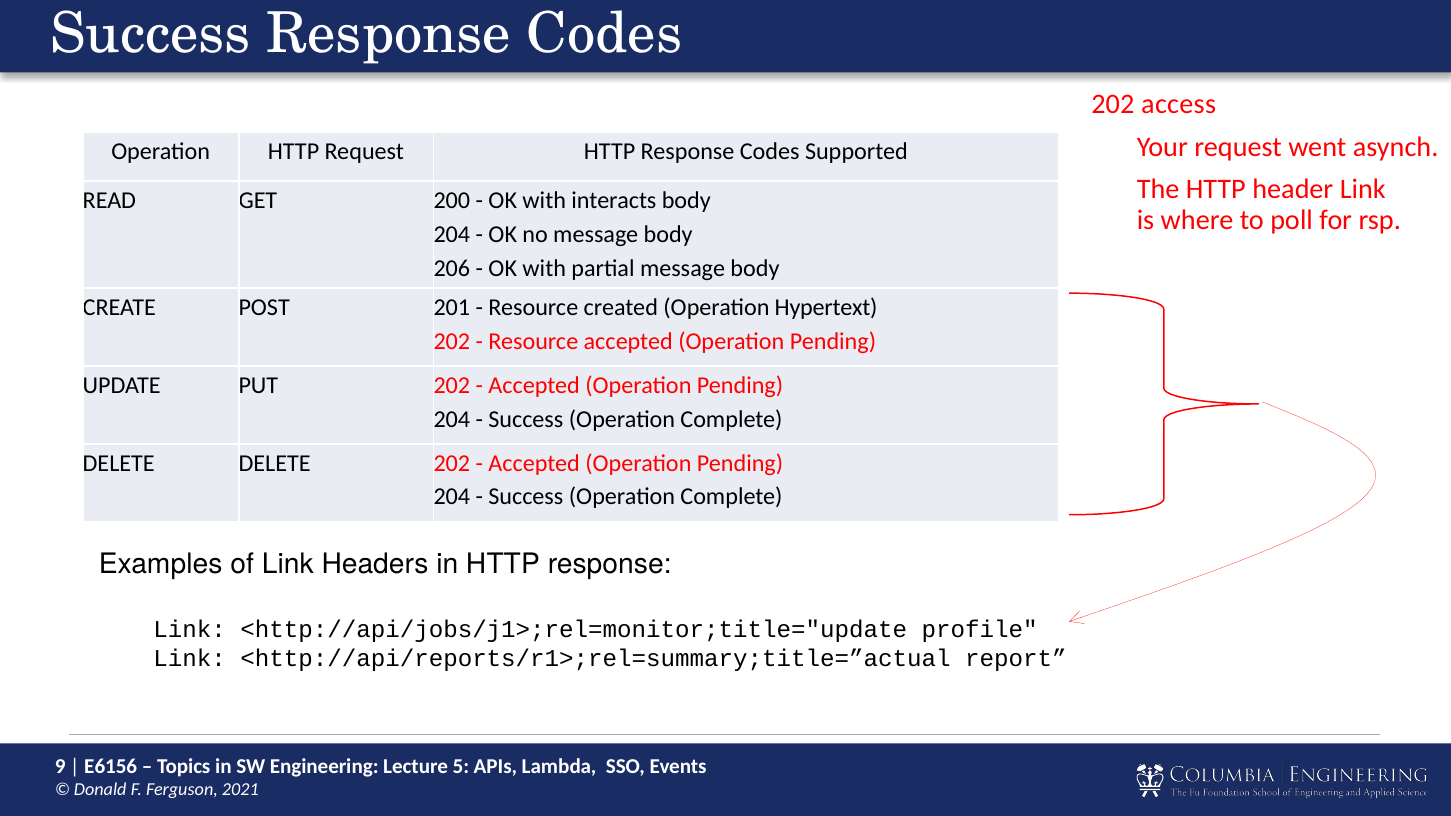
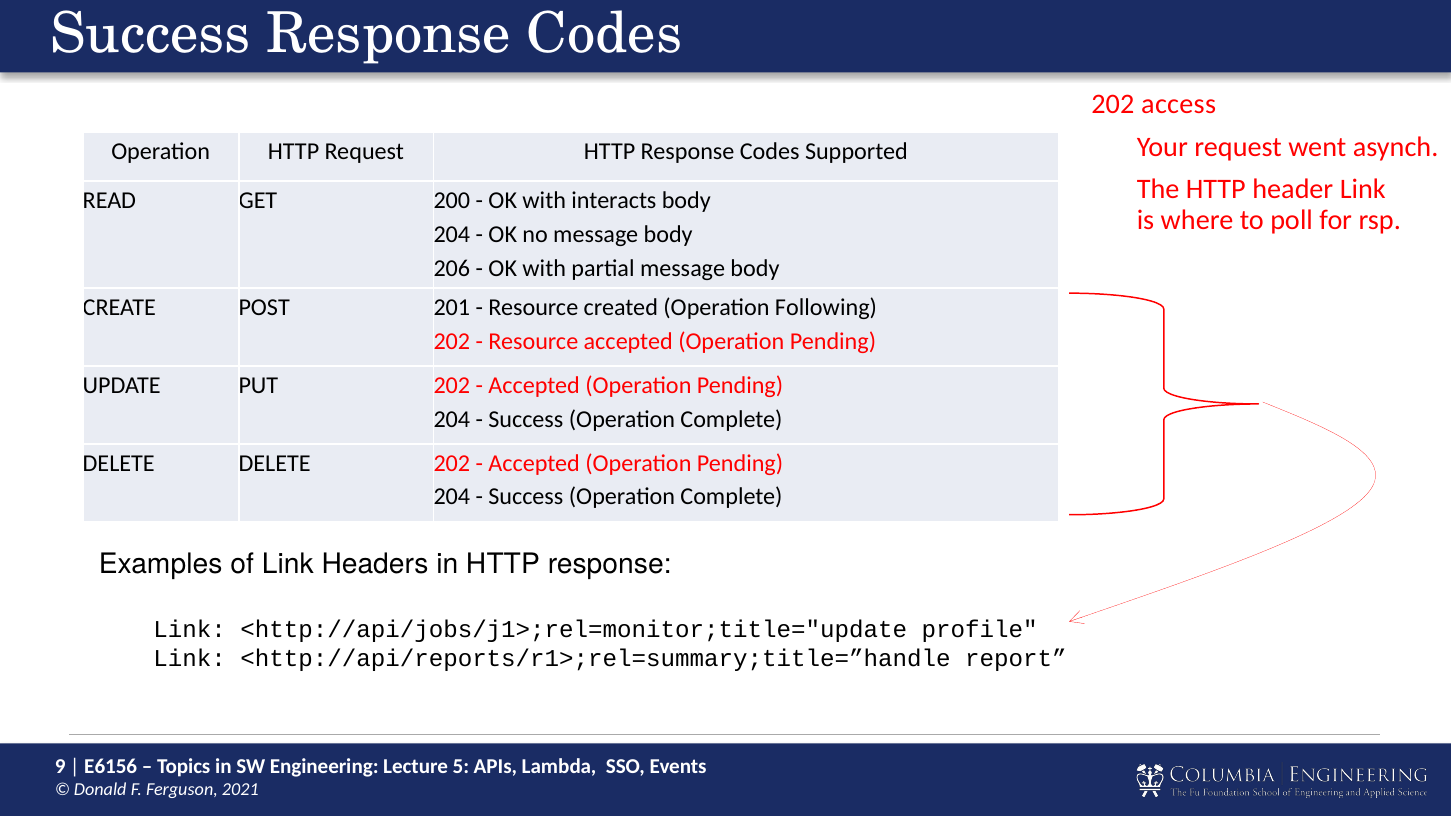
Hypertext: Hypertext -> Following
<http://api/reports/r1>;rel=summary;title=”actual: <http://api/reports/r1>;rel=summary;title=”actual -> <http://api/reports/r1>;rel=summary;title=”handle
